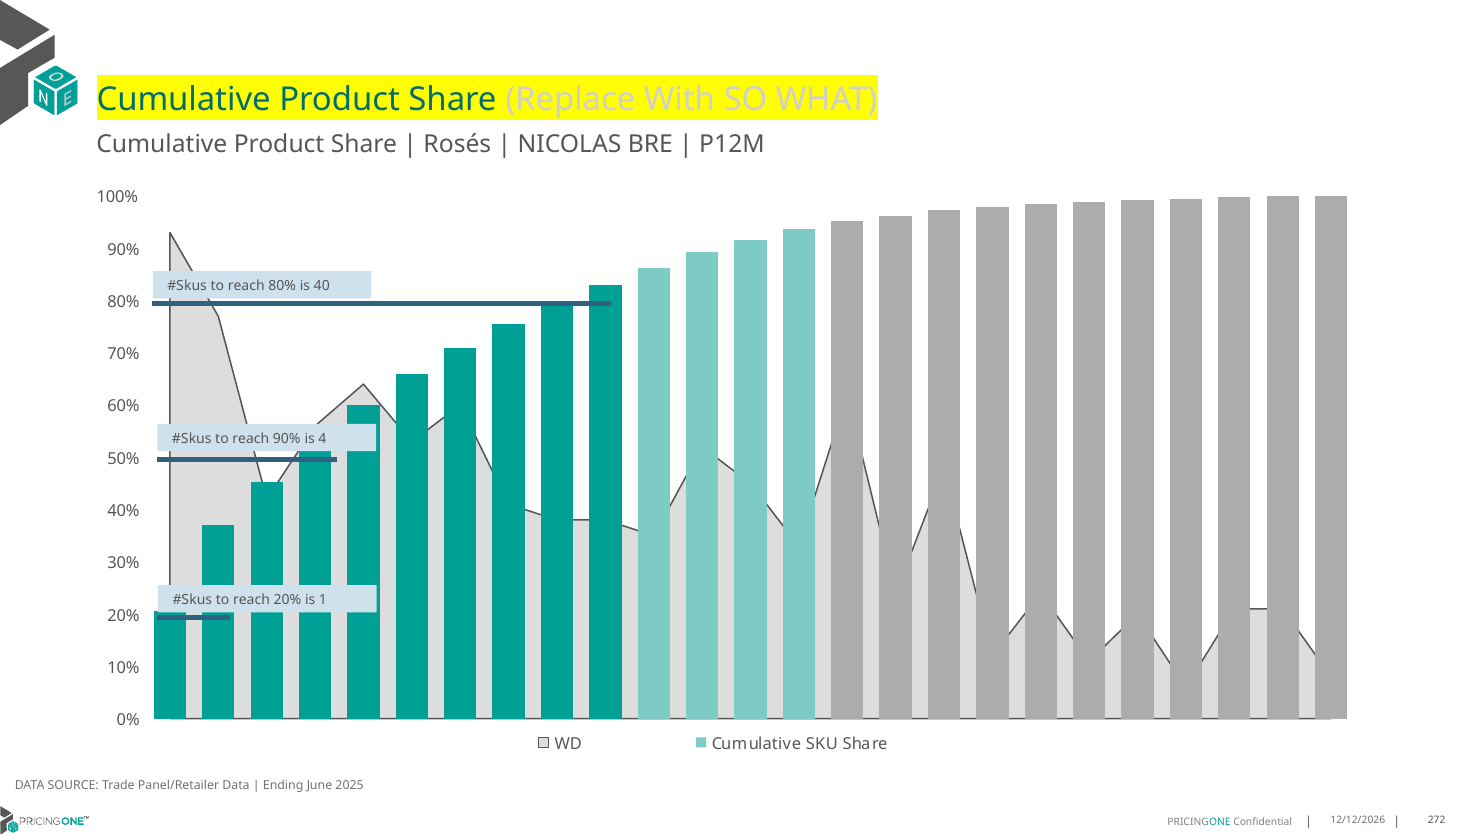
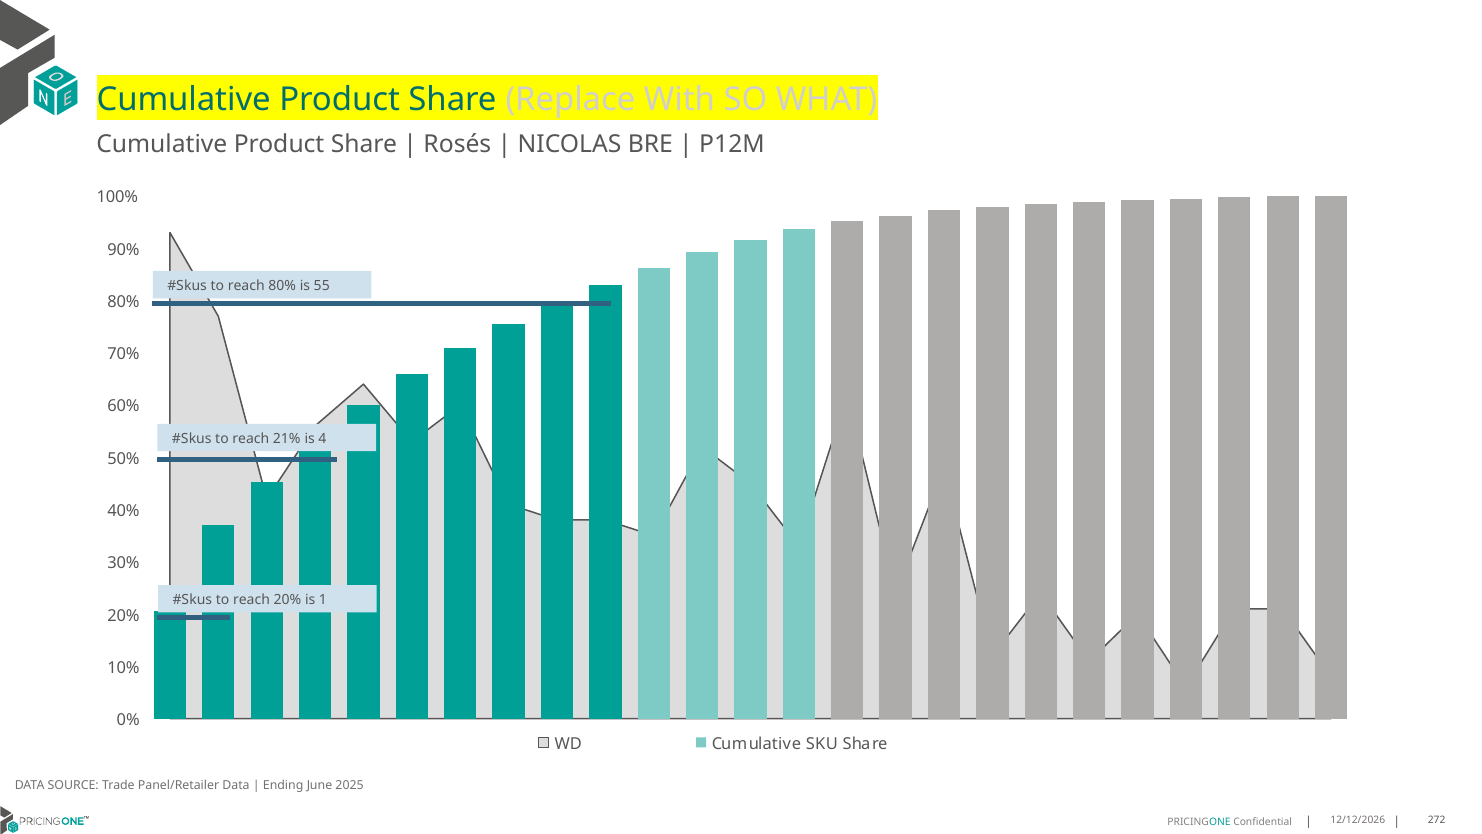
40: 40 -> 55
reach 90%: 90% -> 21%
